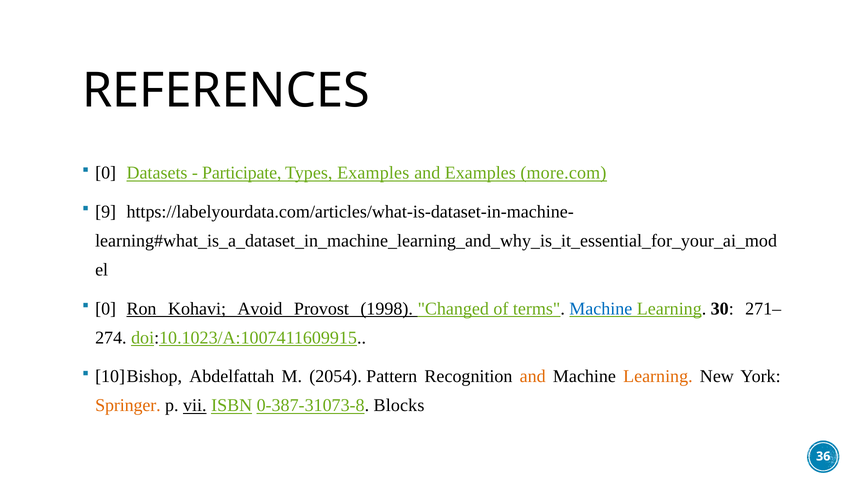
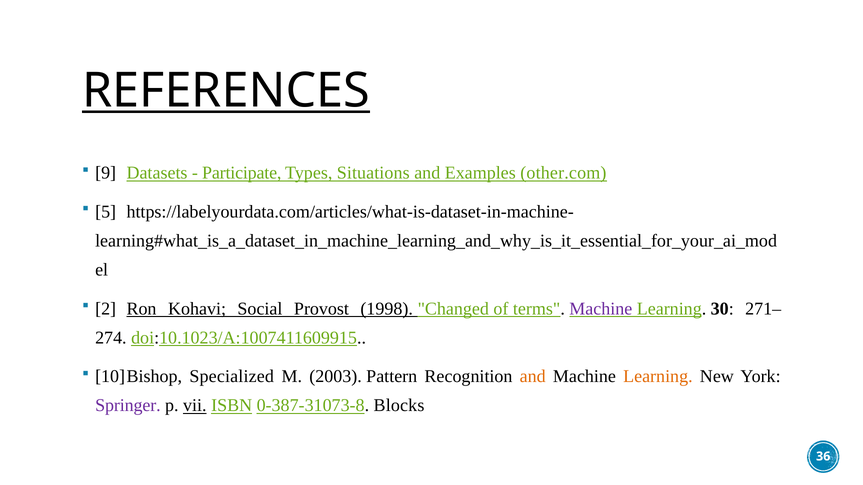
REFERENCES underline: none -> present
0 at (106, 173): 0 -> 9
Types Examples: Examples -> Situations
more.com: more.com -> other.com
9: 9 -> 5
0 at (106, 309): 0 -> 2
Avoid: Avoid -> Social
Machine at (601, 309) colour: blue -> purple
Abdelfattah: Abdelfattah -> Specialized
2054: 2054 -> 2003
Springer colour: orange -> purple
